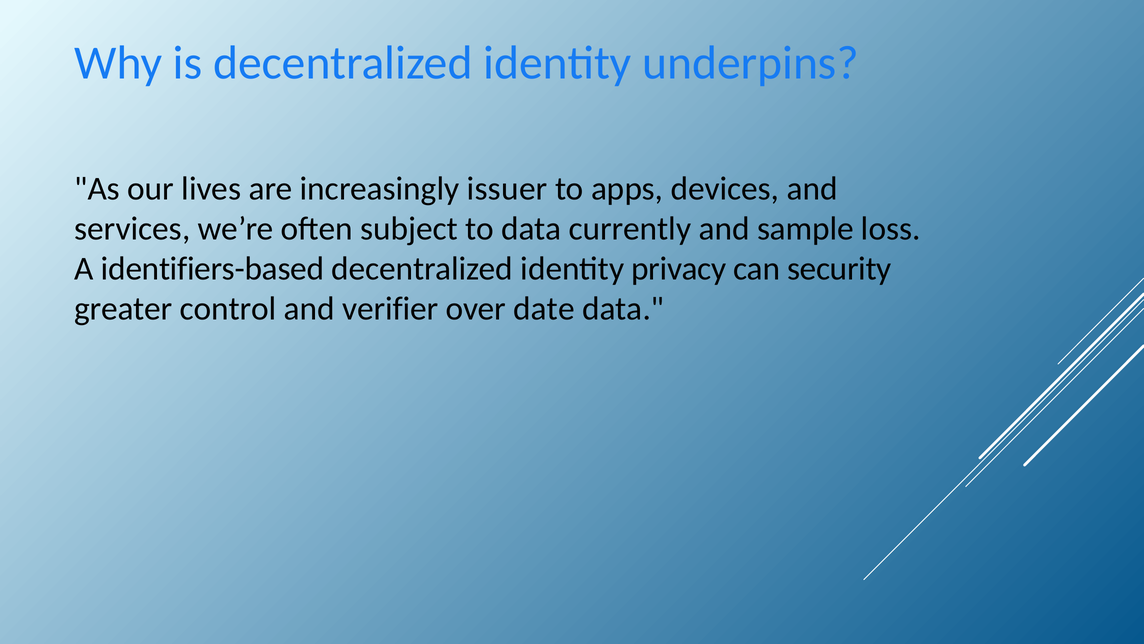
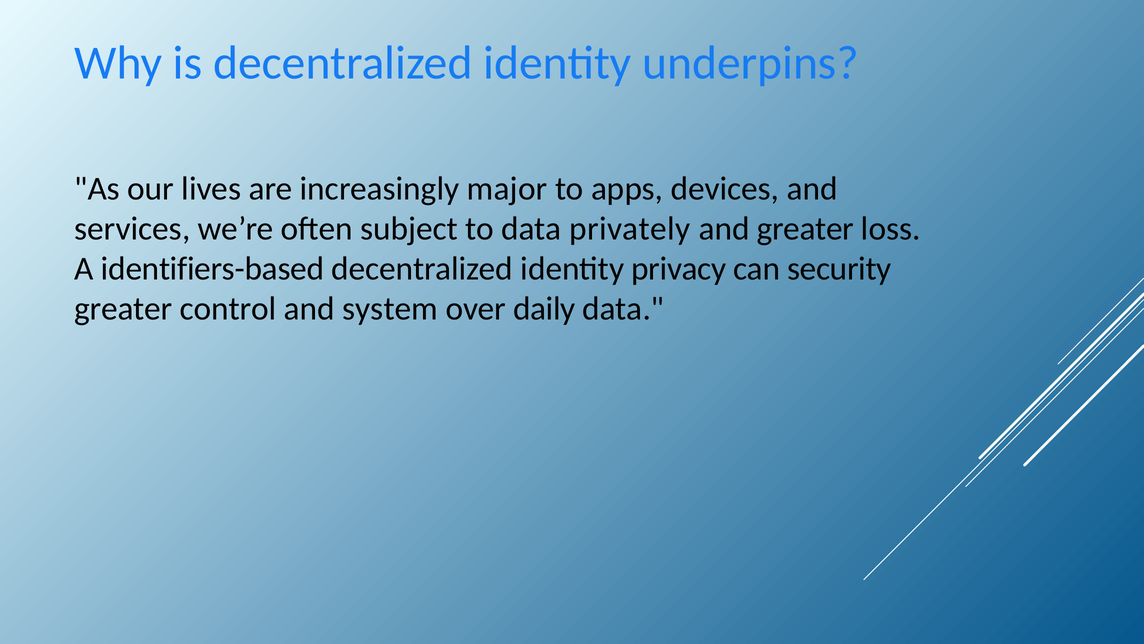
issuer: issuer -> major
currently: currently -> privately
and sample: sample -> greater
verifier: verifier -> system
date: date -> daily
